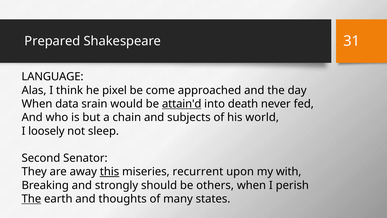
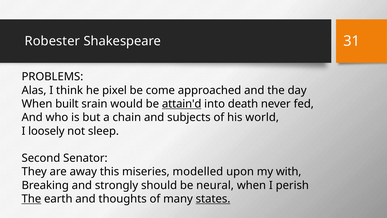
Prepared: Prepared -> Robester
LANGUAGE: LANGUAGE -> PROBLEMS
data: data -> built
this underline: present -> none
recurrent: recurrent -> modelled
others: others -> neural
states underline: none -> present
